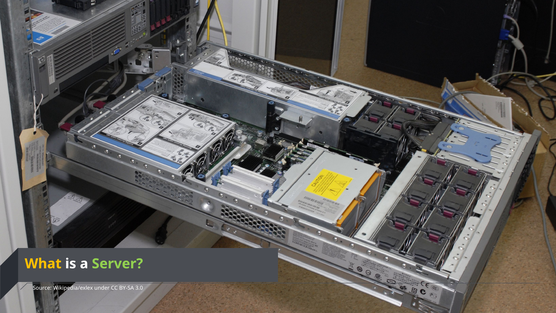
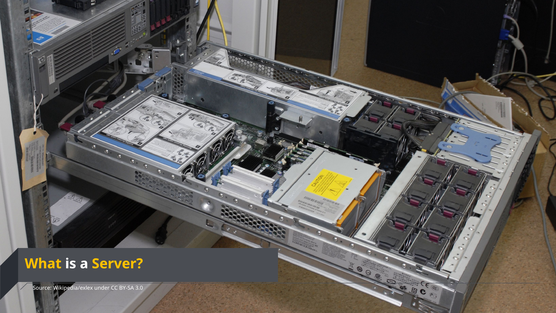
Server colour: light green -> yellow
